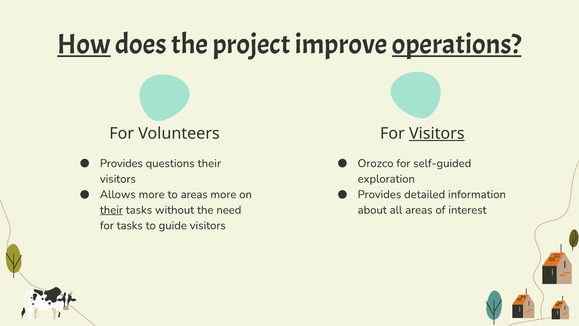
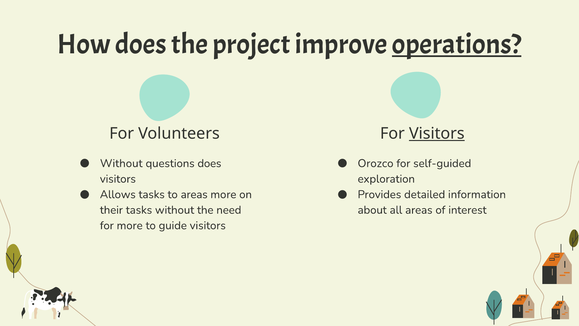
How underline: present -> none
Provides at (121, 163): Provides -> Without
questions their: their -> does
Allows more: more -> tasks
their at (111, 210) underline: present -> none
for tasks: tasks -> more
